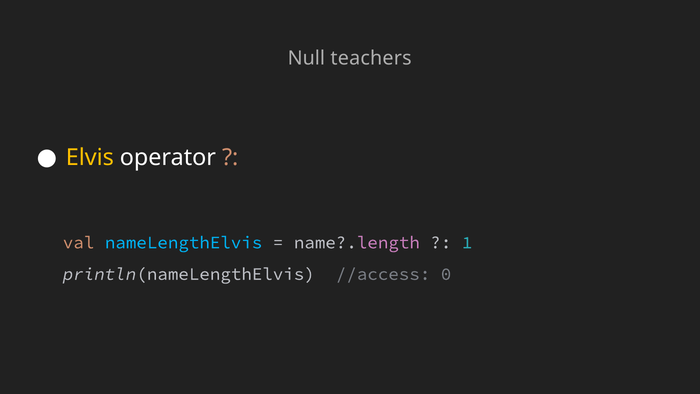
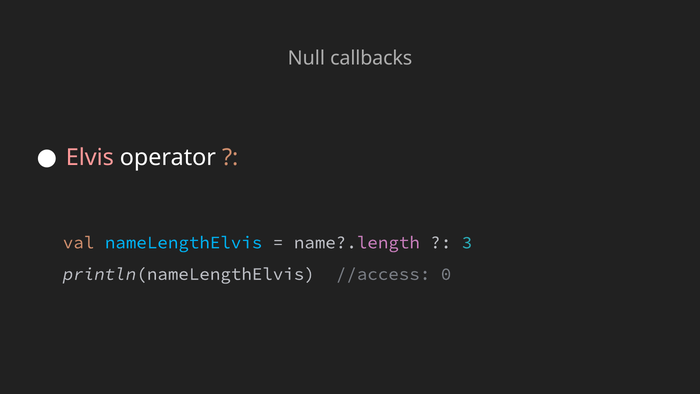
teachers: teachers -> callbacks
Elvis colour: yellow -> pink
1: 1 -> 3
